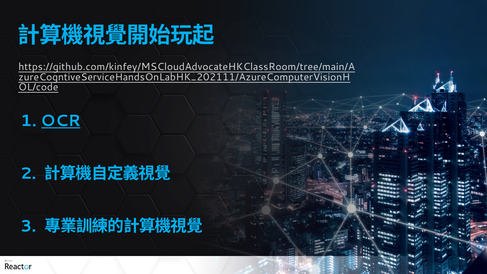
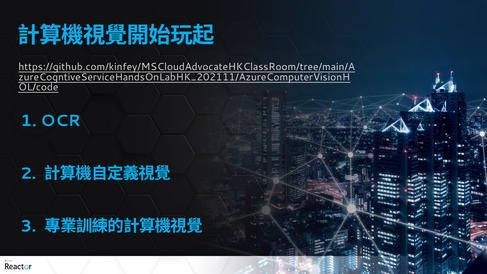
OCR underline: present -> none
